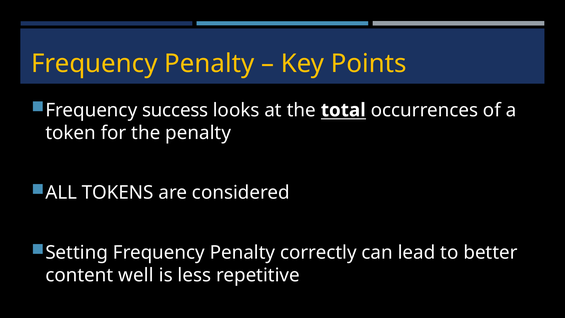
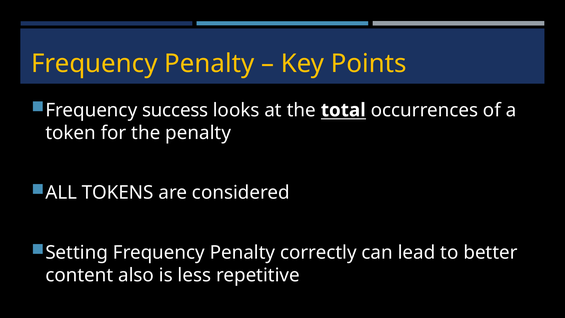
well: well -> also
